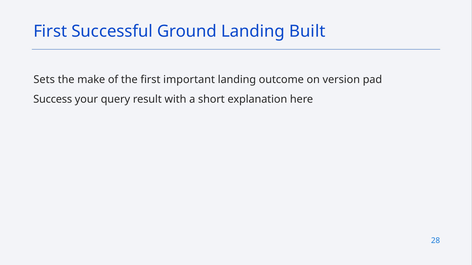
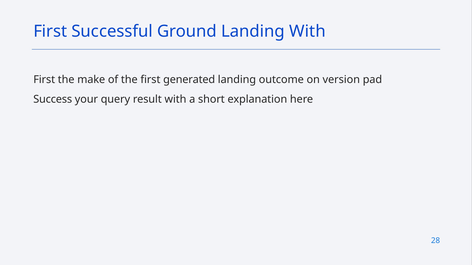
Landing Built: Built -> With
Sets at (44, 80): Sets -> First
important: important -> generated
